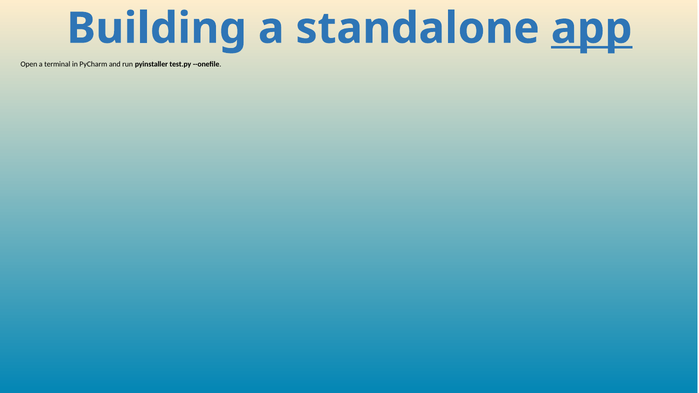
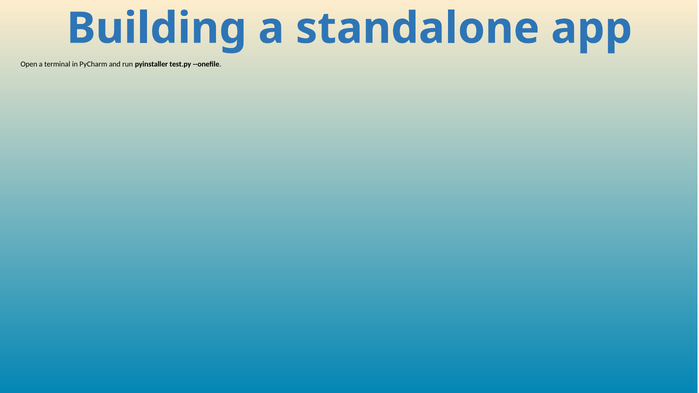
app underline: present -> none
